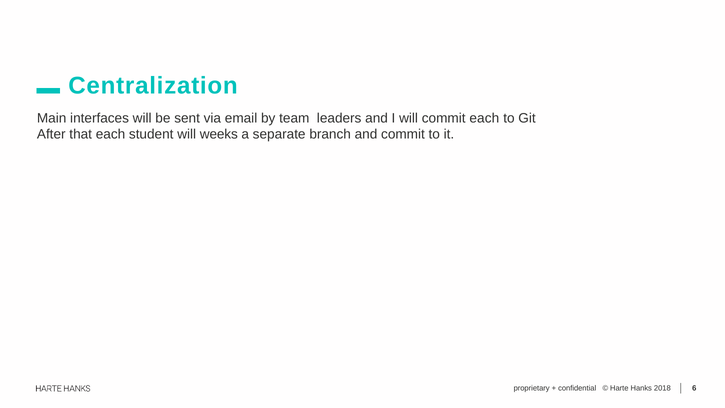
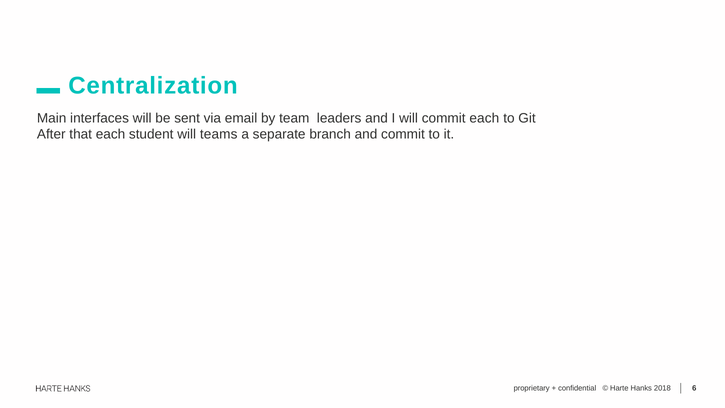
weeks: weeks -> teams
